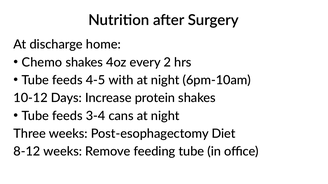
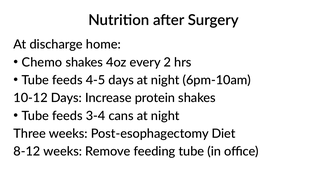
4-5 with: with -> days
